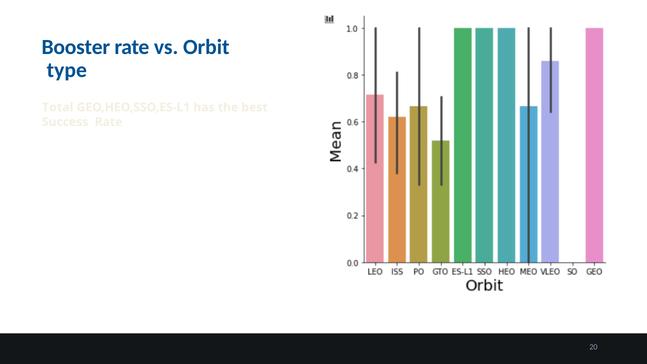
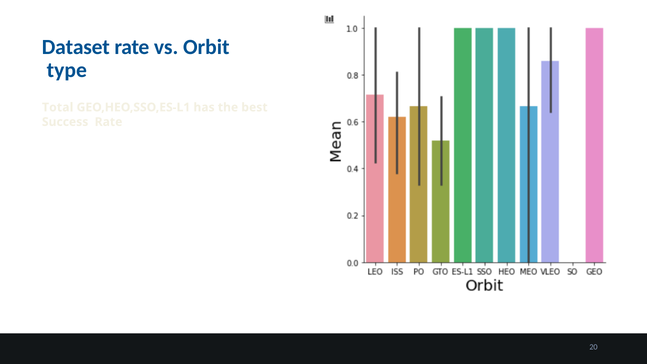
Booster: Booster -> Dataset
